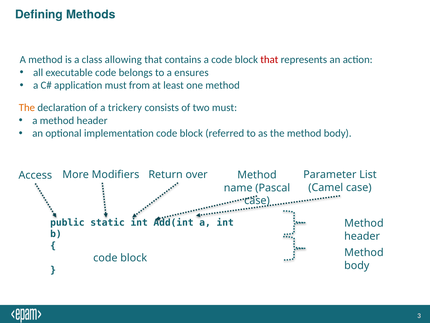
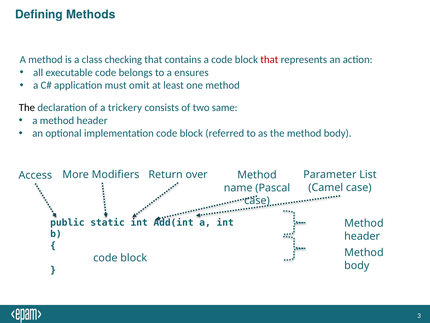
allowing: allowing -> checking
from: from -> omit
The at (27, 107) colour: orange -> black
two must: must -> same
